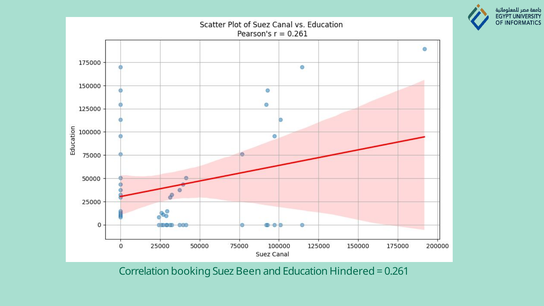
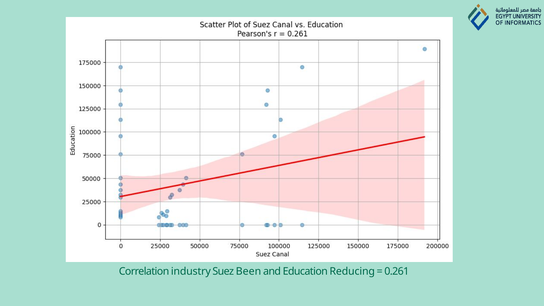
booking: booking -> industry
Hindered: Hindered -> Reducing
